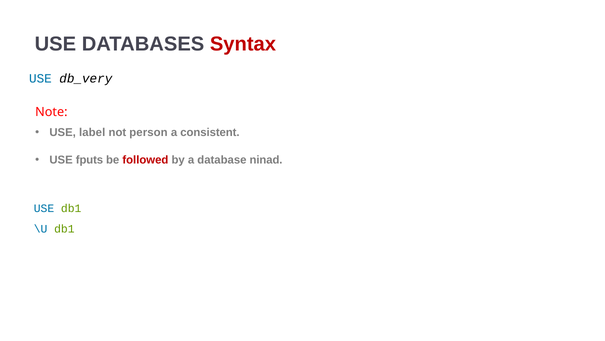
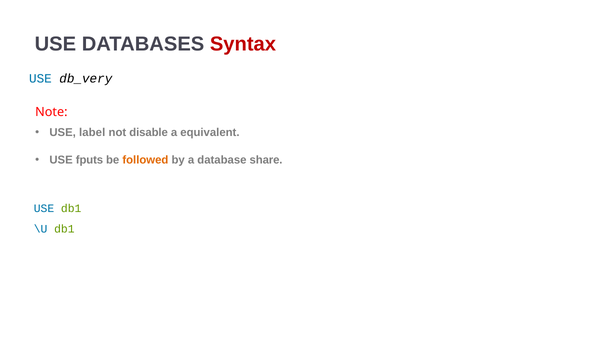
person: person -> disable
consistent: consistent -> equivalent
followed colour: red -> orange
ninad: ninad -> share
